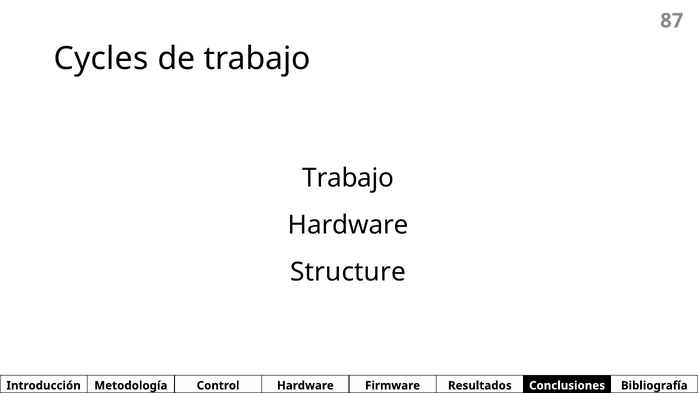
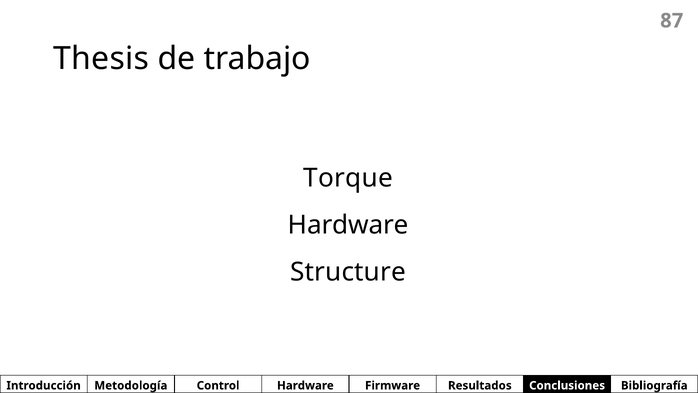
Cycles: Cycles -> Thesis
Trabajo at (348, 178): Trabajo -> Torque
